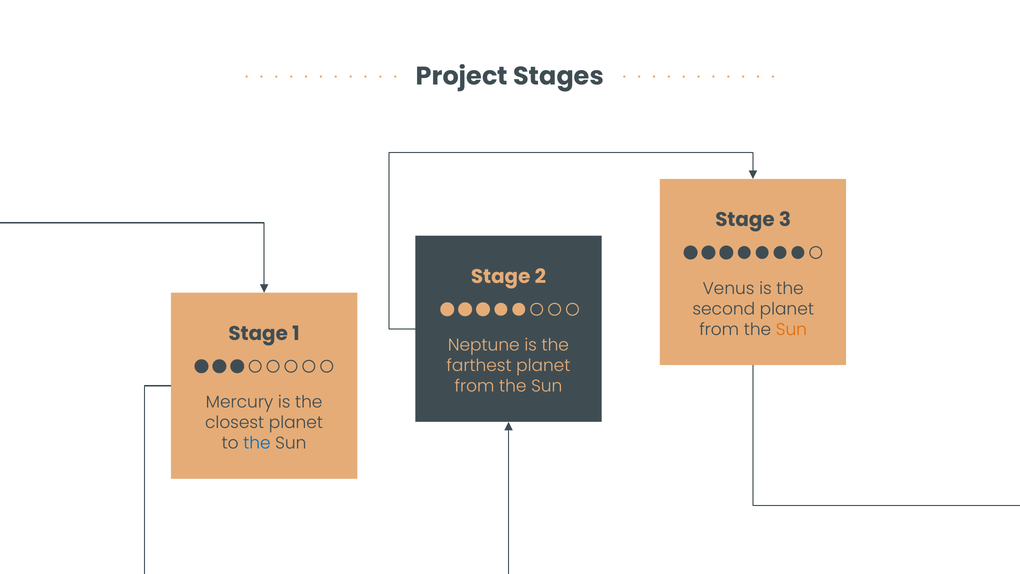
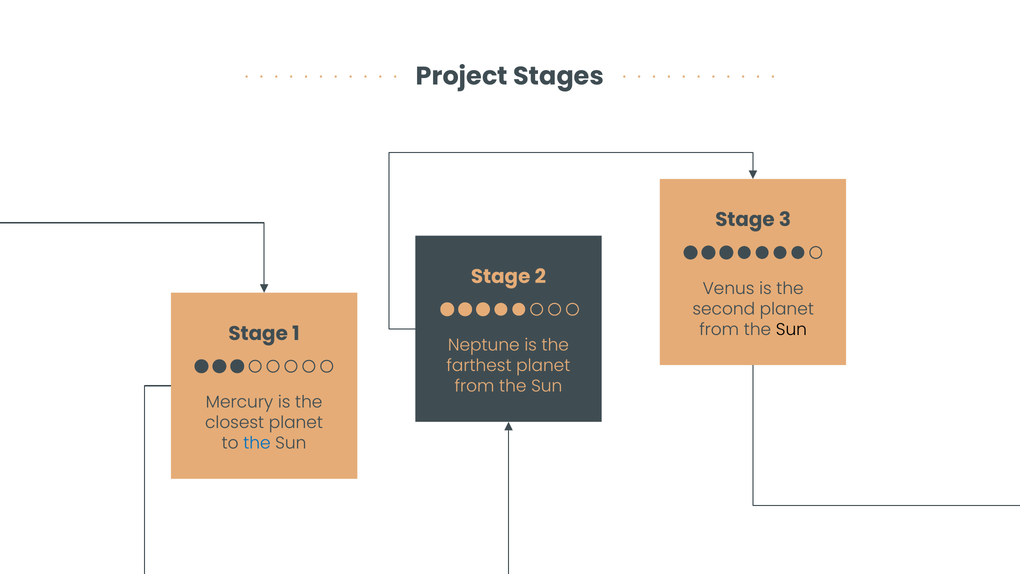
Sun at (791, 329) colour: orange -> black
